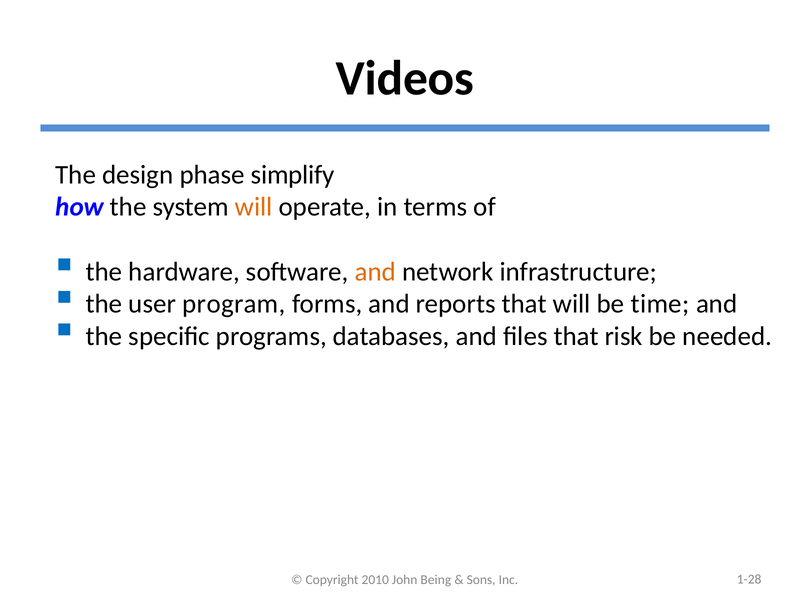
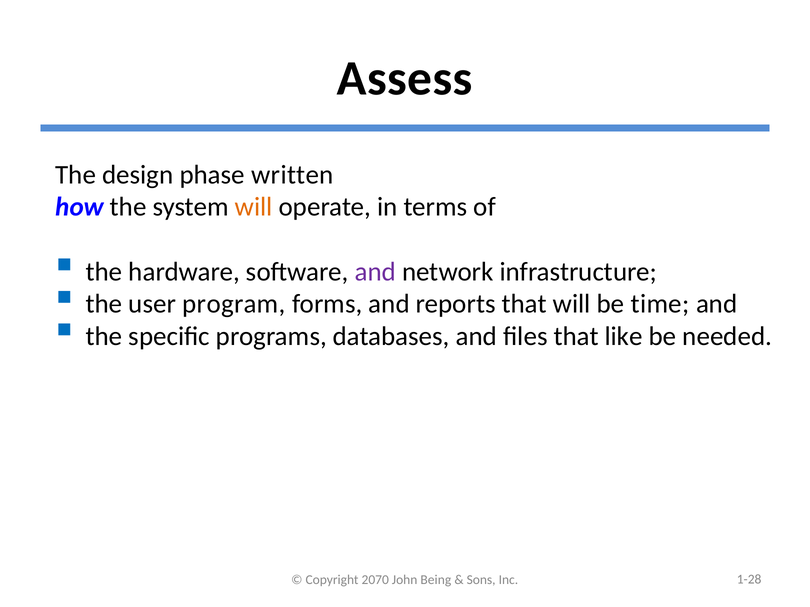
Videos: Videos -> Assess
simplify: simplify -> written
and at (375, 272) colour: orange -> purple
risk: risk -> like
2010: 2010 -> 2070
